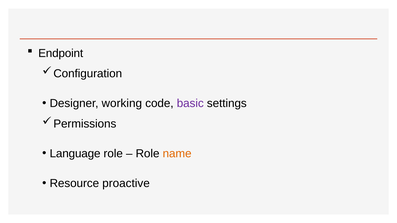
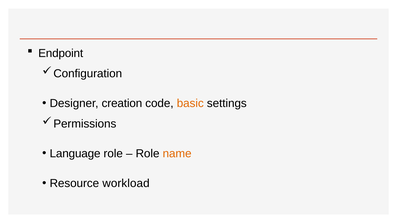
working: working -> creation
basic colour: purple -> orange
proactive: proactive -> workload
